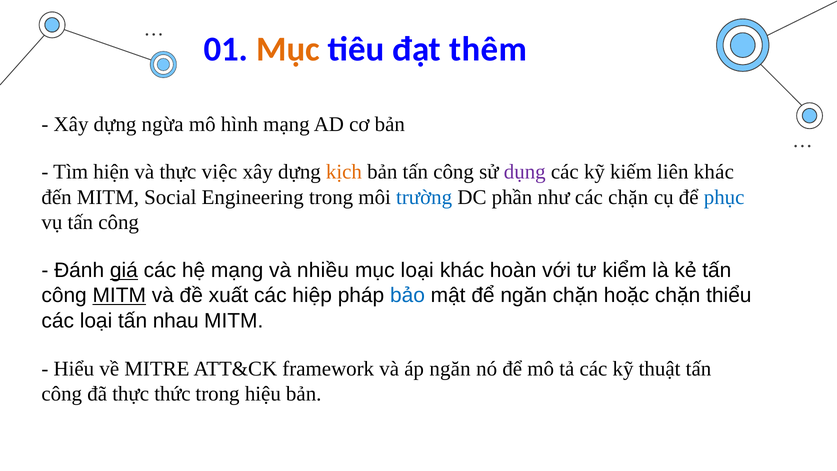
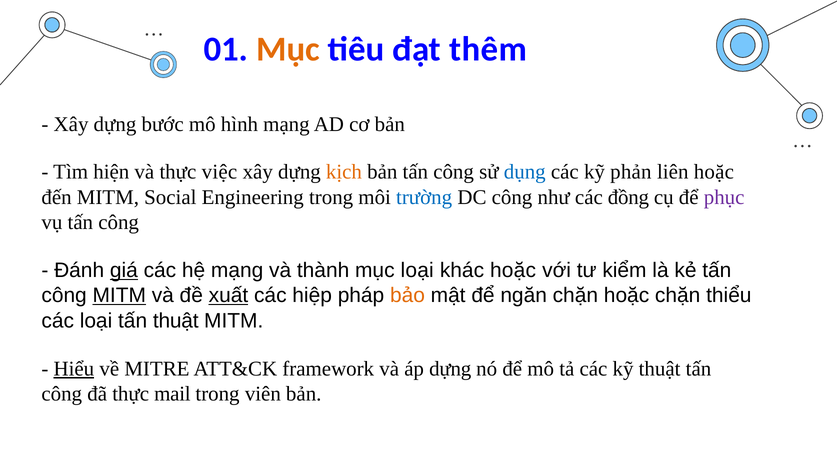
ngừa: ngừa -> bước
dụng colour: purple -> blue
kiếm: kiếm -> phản
liên khác: khác -> hoặc
DC phần: phần -> công
các chặn: chặn -> đồng
phục colour: blue -> purple
nhiều: nhiều -> thành
khác hoàn: hoàn -> hoặc
xuất underline: none -> present
bảo colour: blue -> orange
tấn nhau: nhau -> thuật
Hiểu underline: none -> present
áp ngăn: ngăn -> dựng
thức: thức -> mail
hiệu: hiệu -> viên
